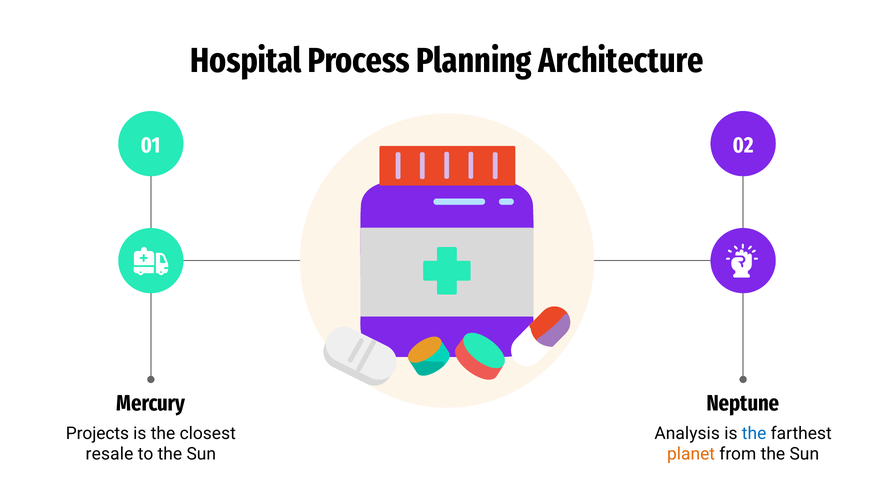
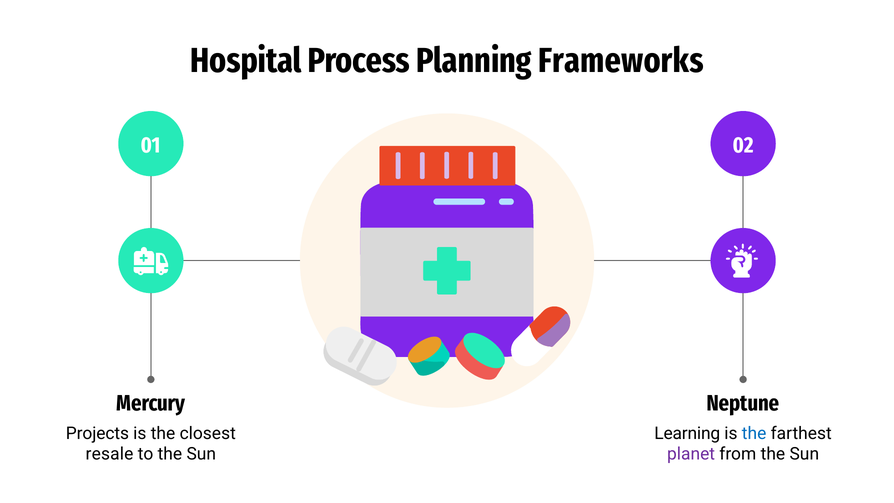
Architecture: Architecture -> Frameworks
Analysis: Analysis -> Learning
planet colour: orange -> purple
